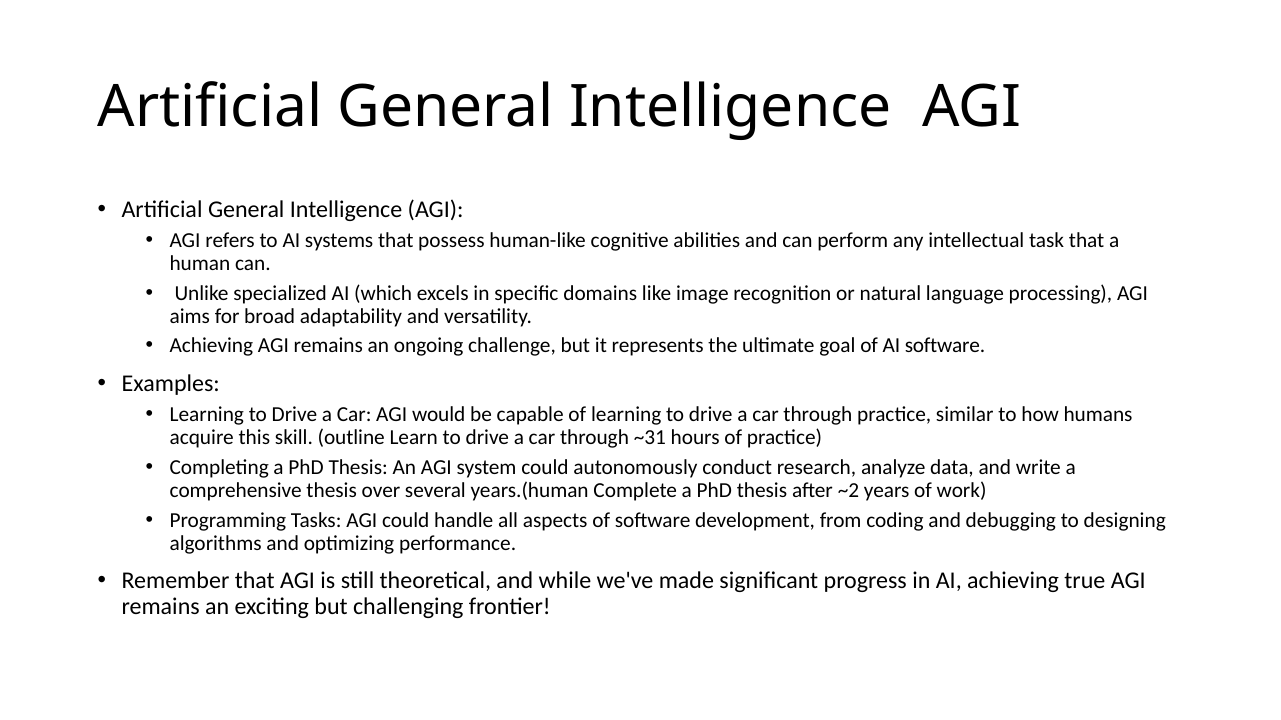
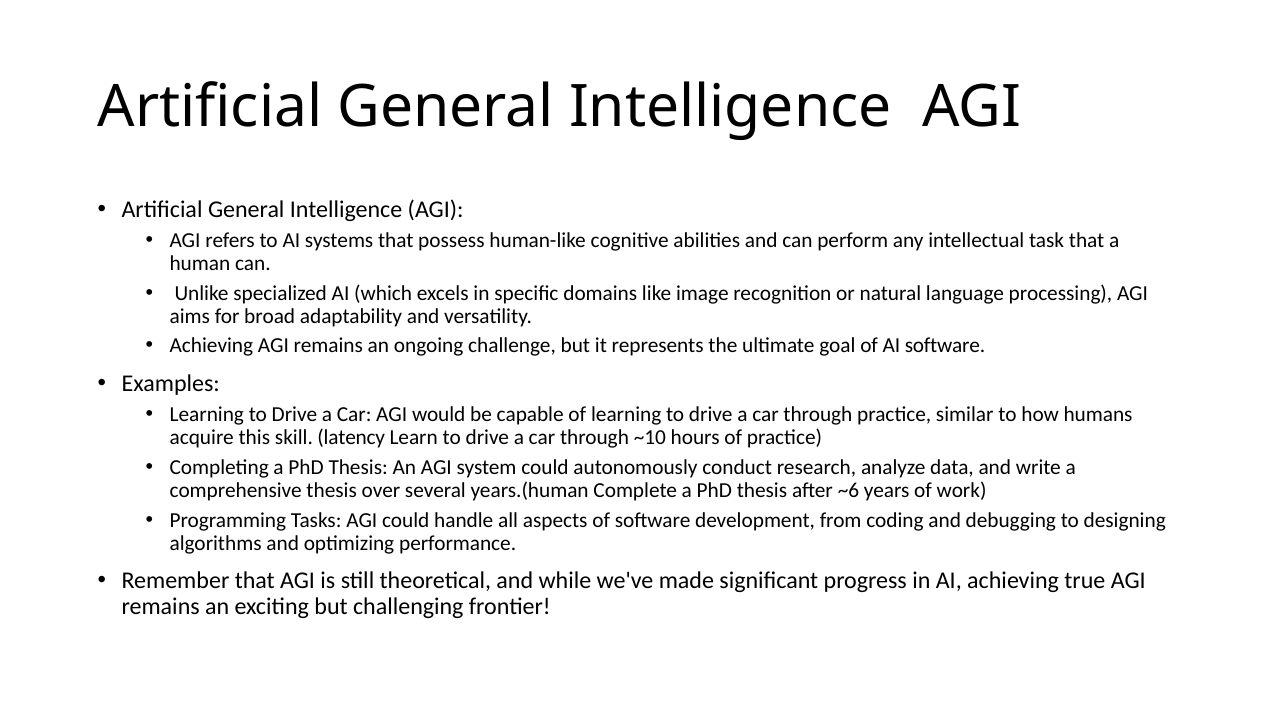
outline: outline -> latency
~31: ~31 -> ~10
~2: ~2 -> ~6
